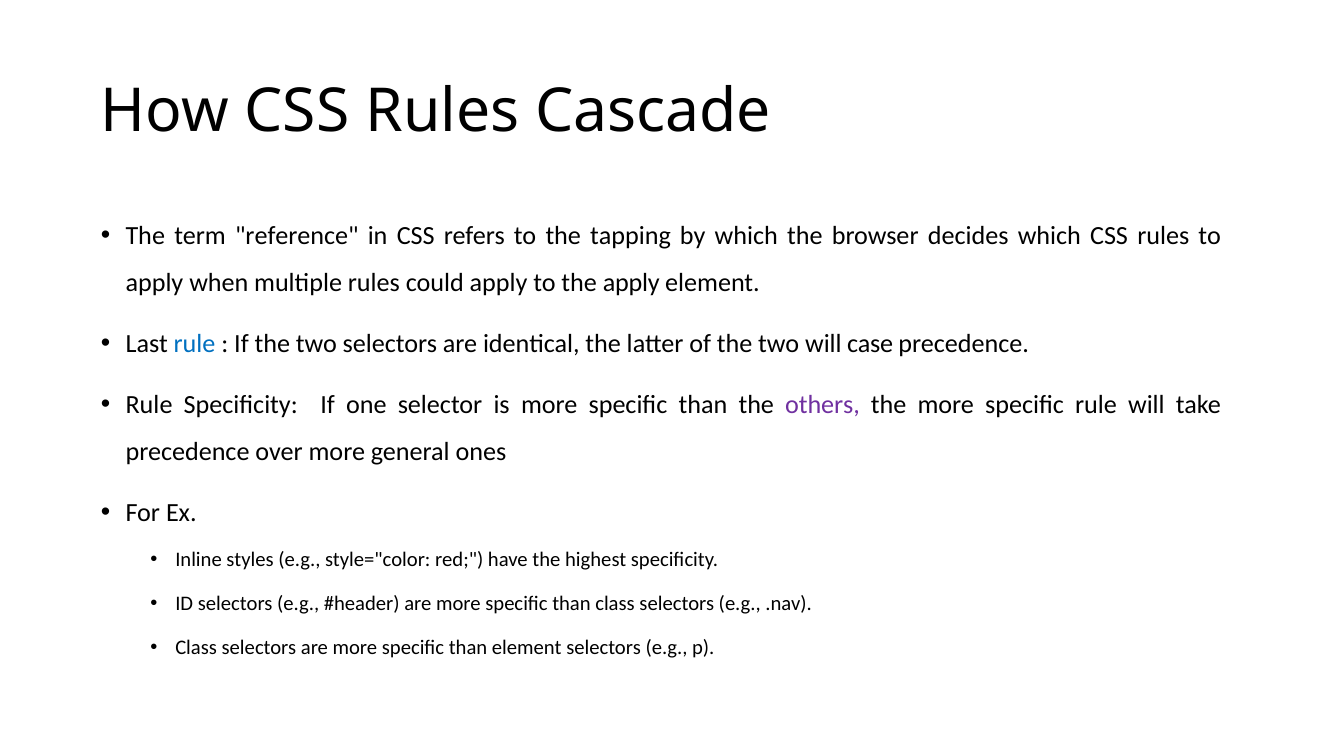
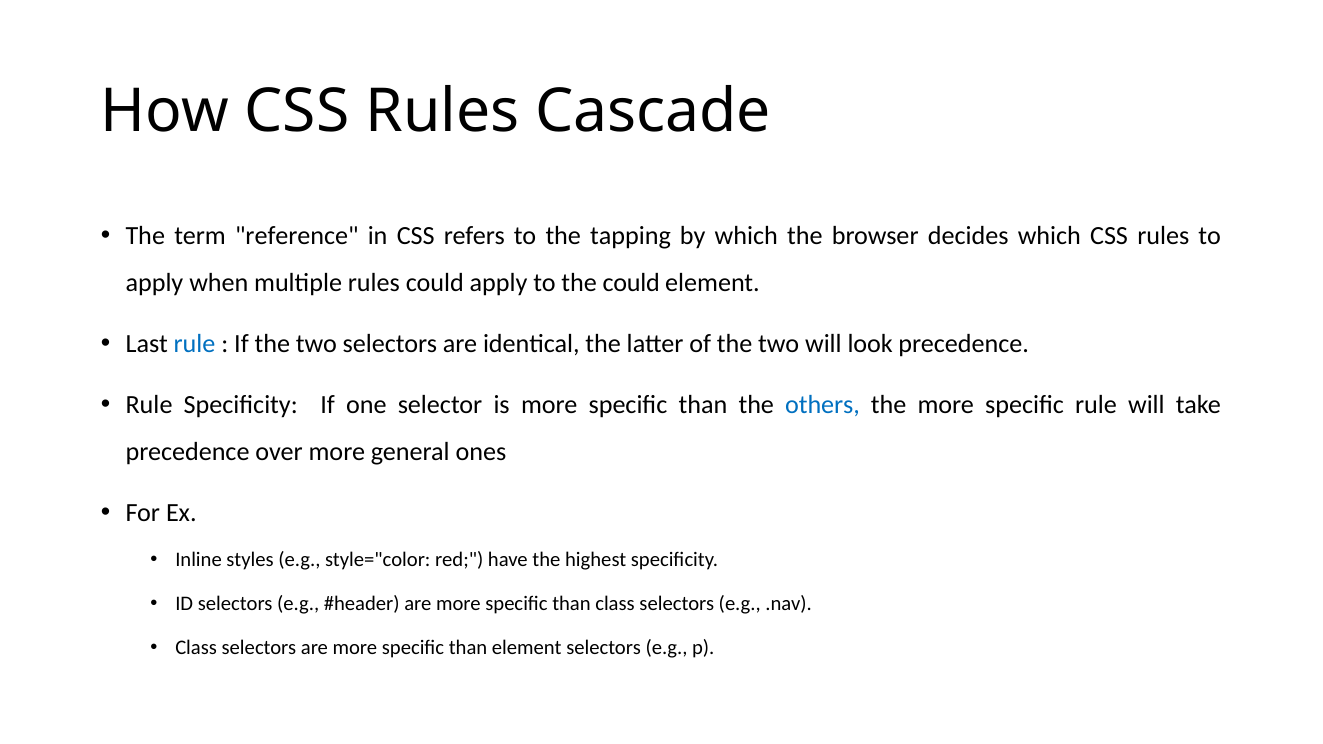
the apply: apply -> could
case: case -> look
others colour: purple -> blue
